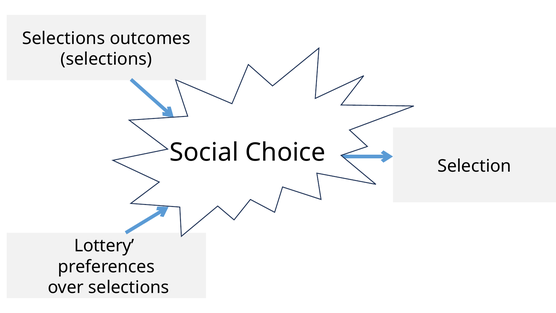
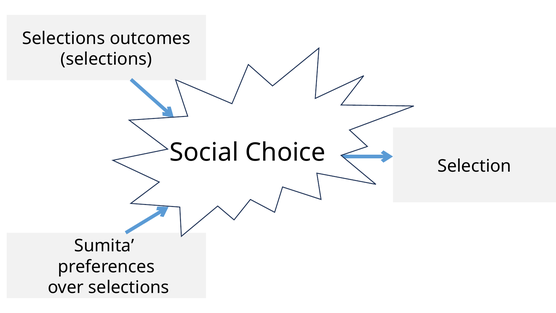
Lottery: Lottery -> Sumita
